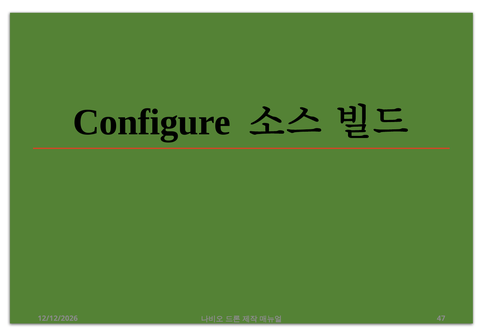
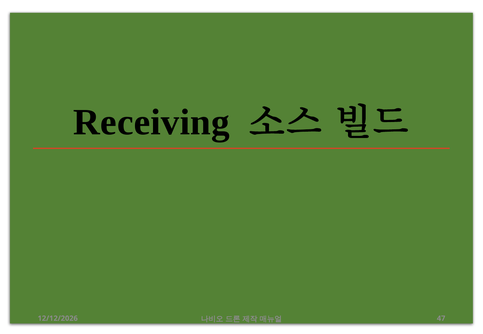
Configure: Configure -> Receiving
